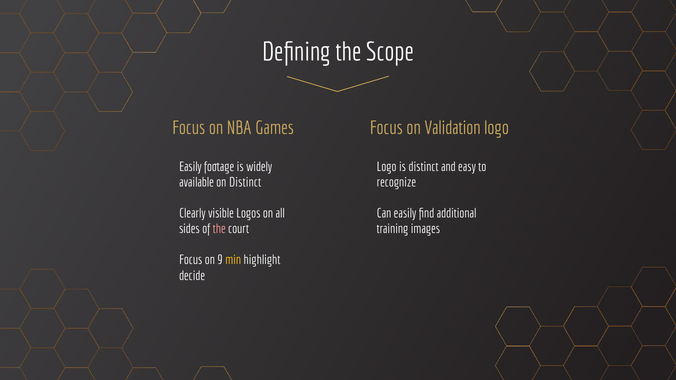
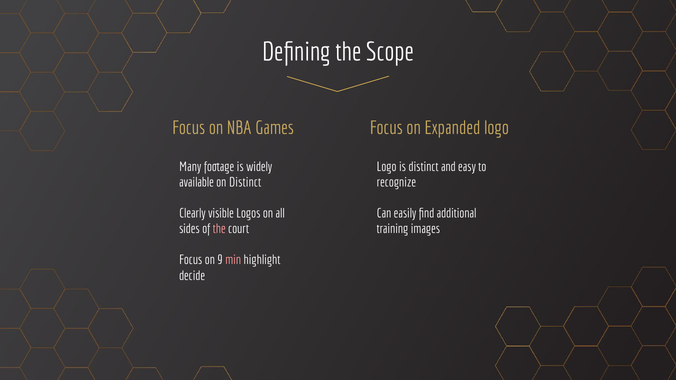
Validation: Validation -> Expanded
Easily at (190, 167): Easily -> Many
min colour: yellow -> pink
